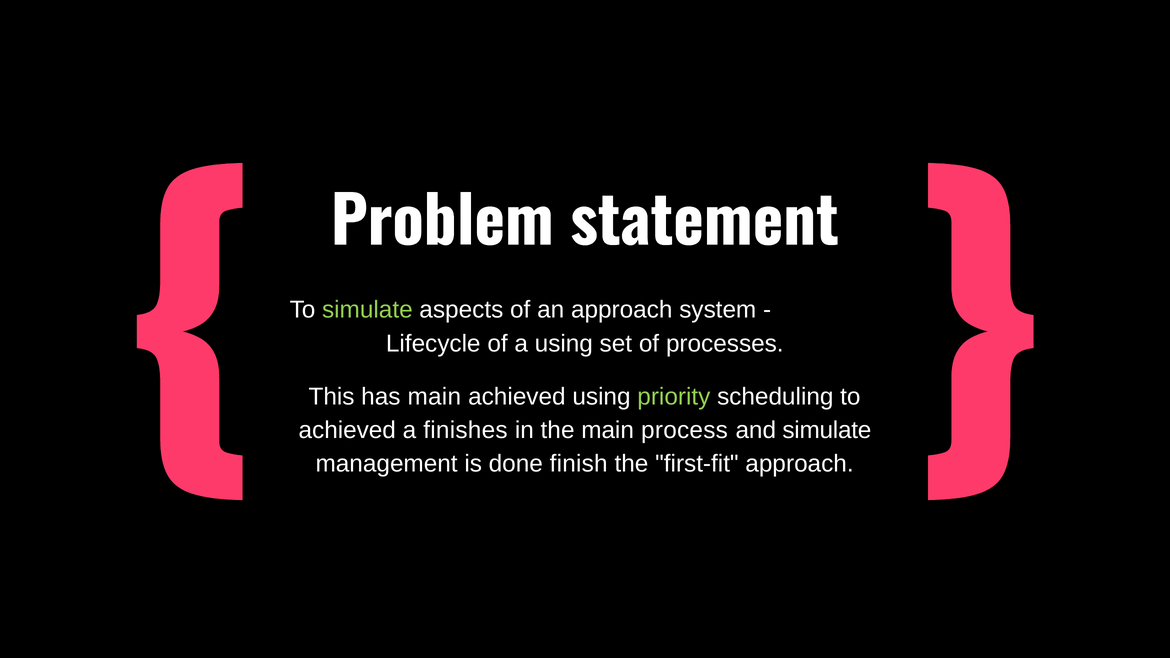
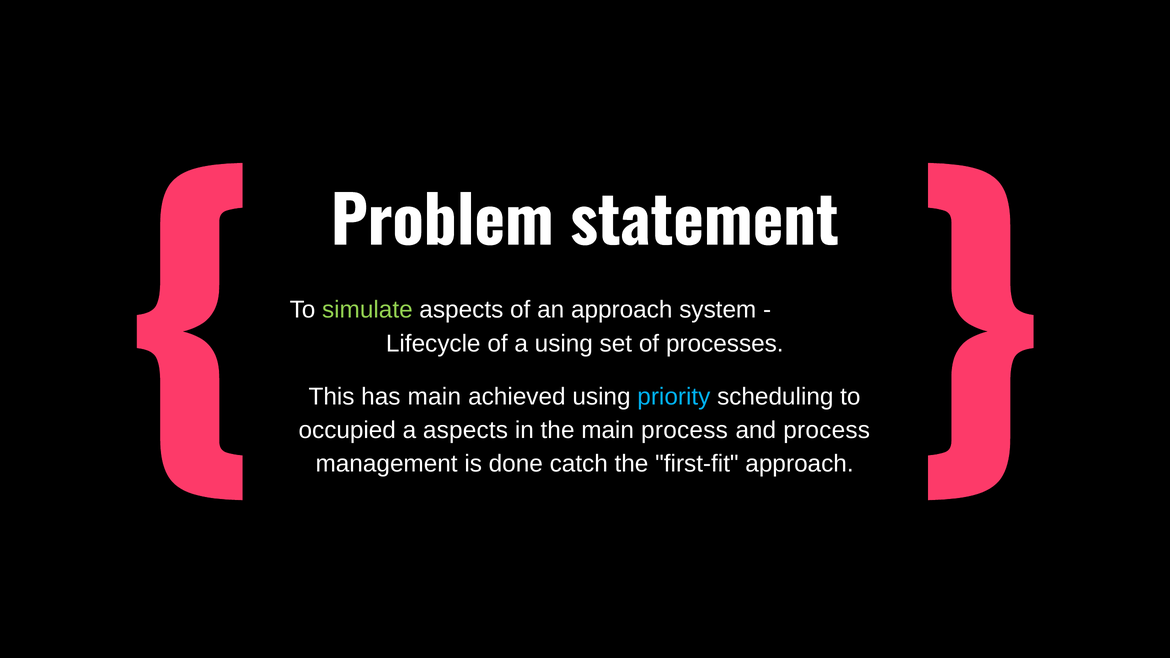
priority colour: light green -> light blue
achieved at (347, 430): achieved -> occupied
a finishes: finishes -> aspects
and simulate: simulate -> process
finish: finish -> catch
